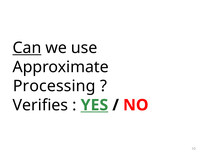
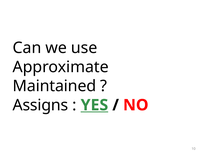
Can underline: present -> none
Processing: Processing -> Maintained
Verifies: Verifies -> Assigns
